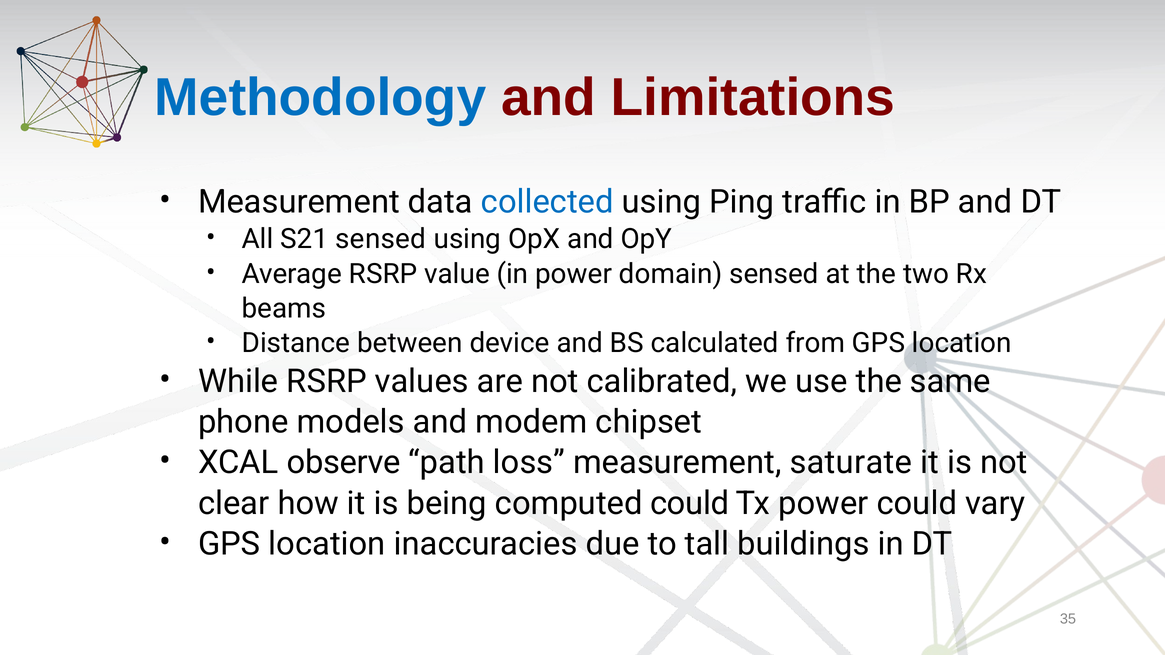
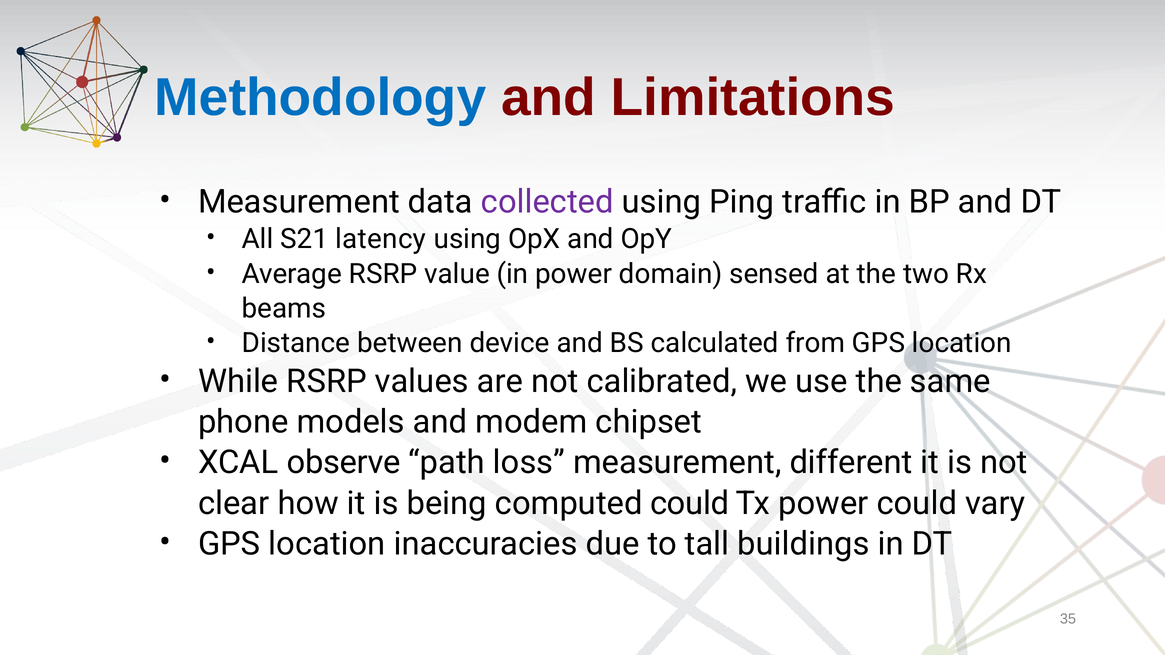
collected colour: blue -> purple
S21 sensed: sensed -> latency
saturate: saturate -> different
